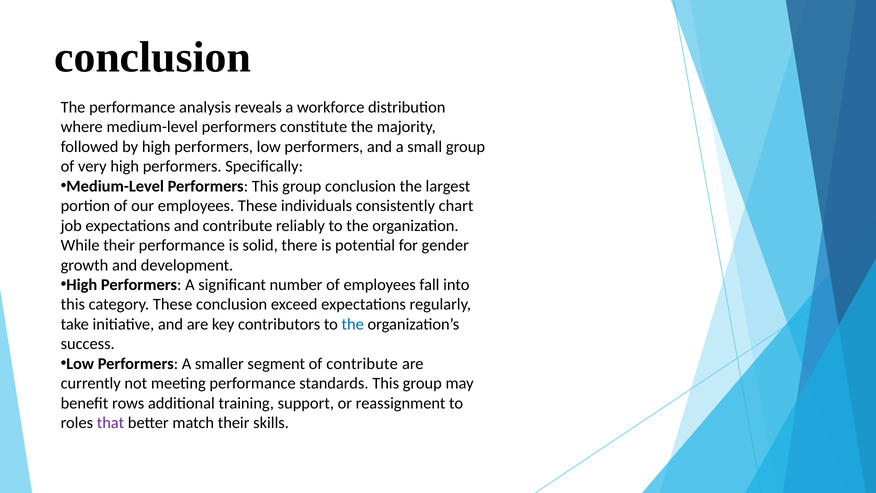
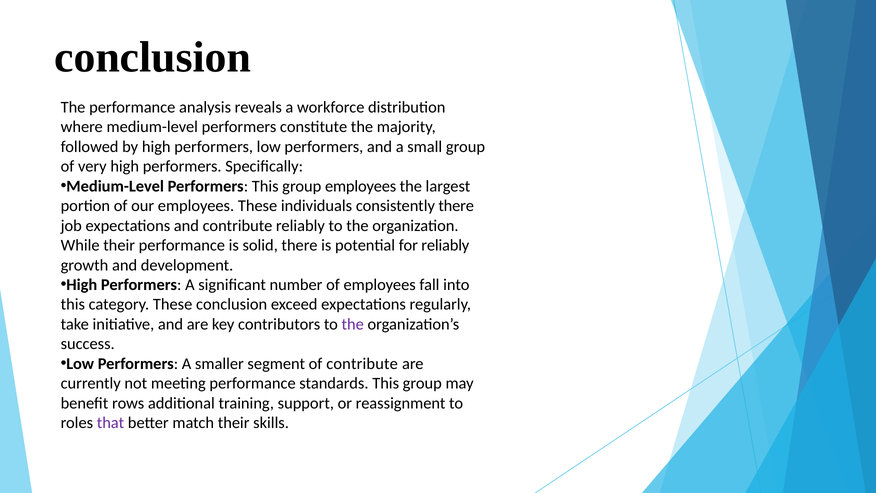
group conclusion: conclusion -> employees
consistently chart: chart -> there
for gender: gender -> reliably
the at (353, 324) colour: blue -> purple
